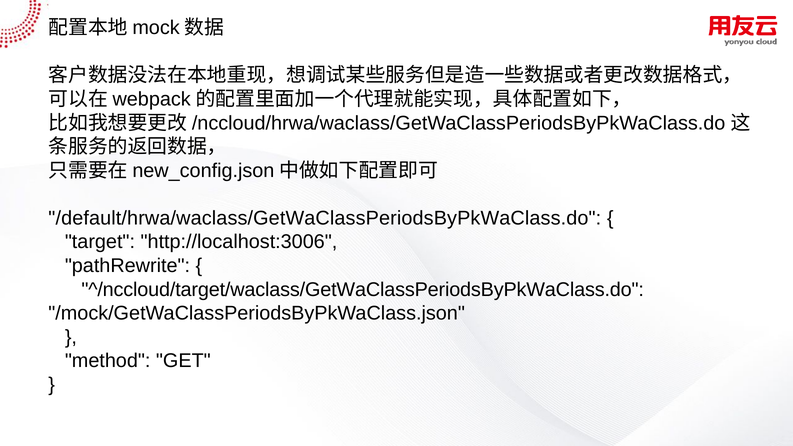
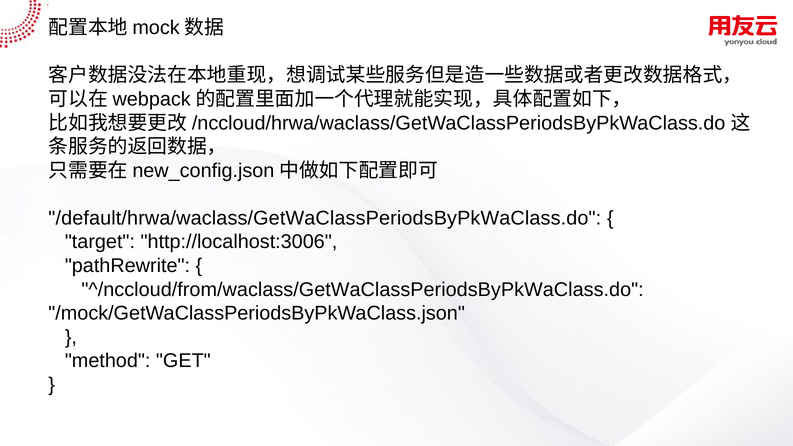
^/nccloud/target/waclass/GetWaClassPeriodsByPkWaClass.do: ^/nccloud/target/waclass/GetWaClassPeriodsByPkWaClass.do -> ^/nccloud/from/waclass/GetWaClassPeriodsByPkWaClass.do
